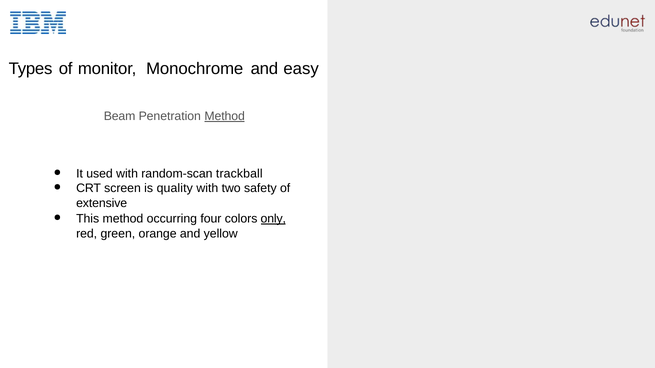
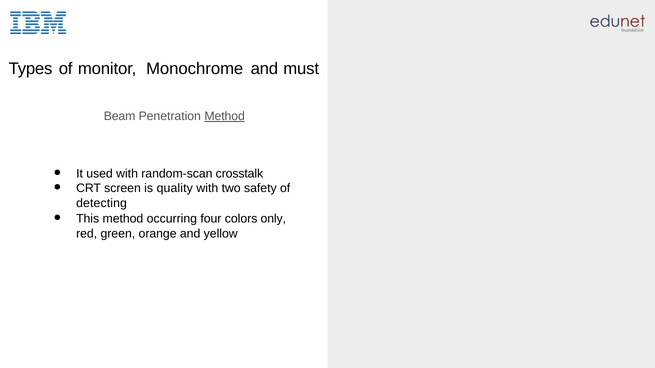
easy: easy -> must
trackball: trackball -> crosstalk
extensive: extensive -> detecting
only underline: present -> none
